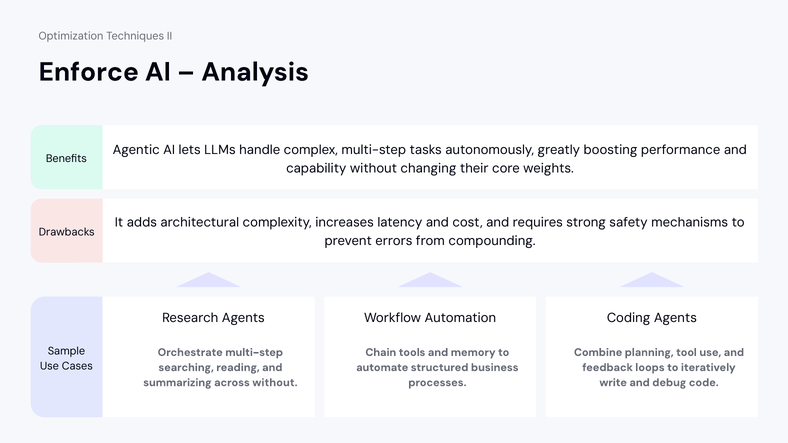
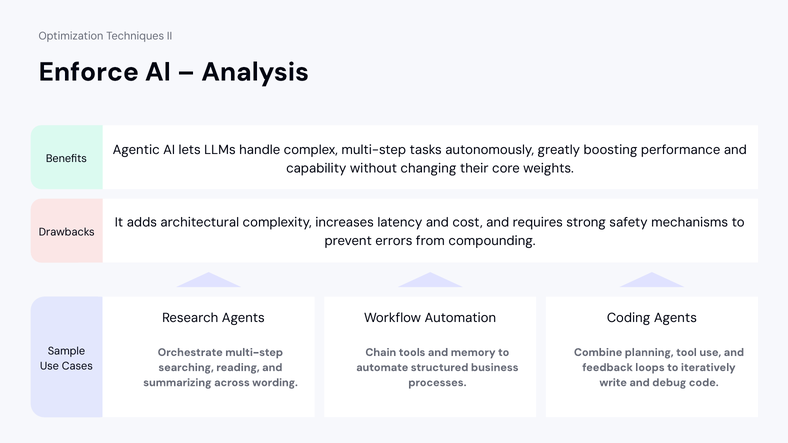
across without: without -> wording
